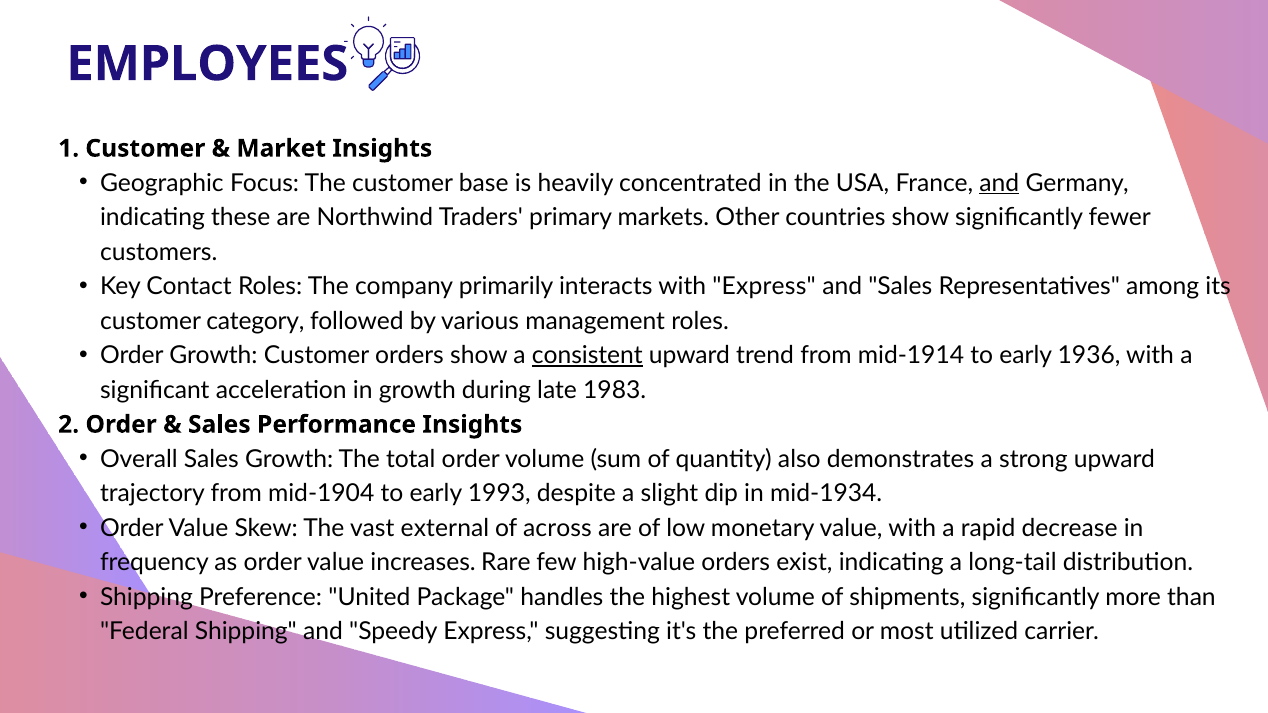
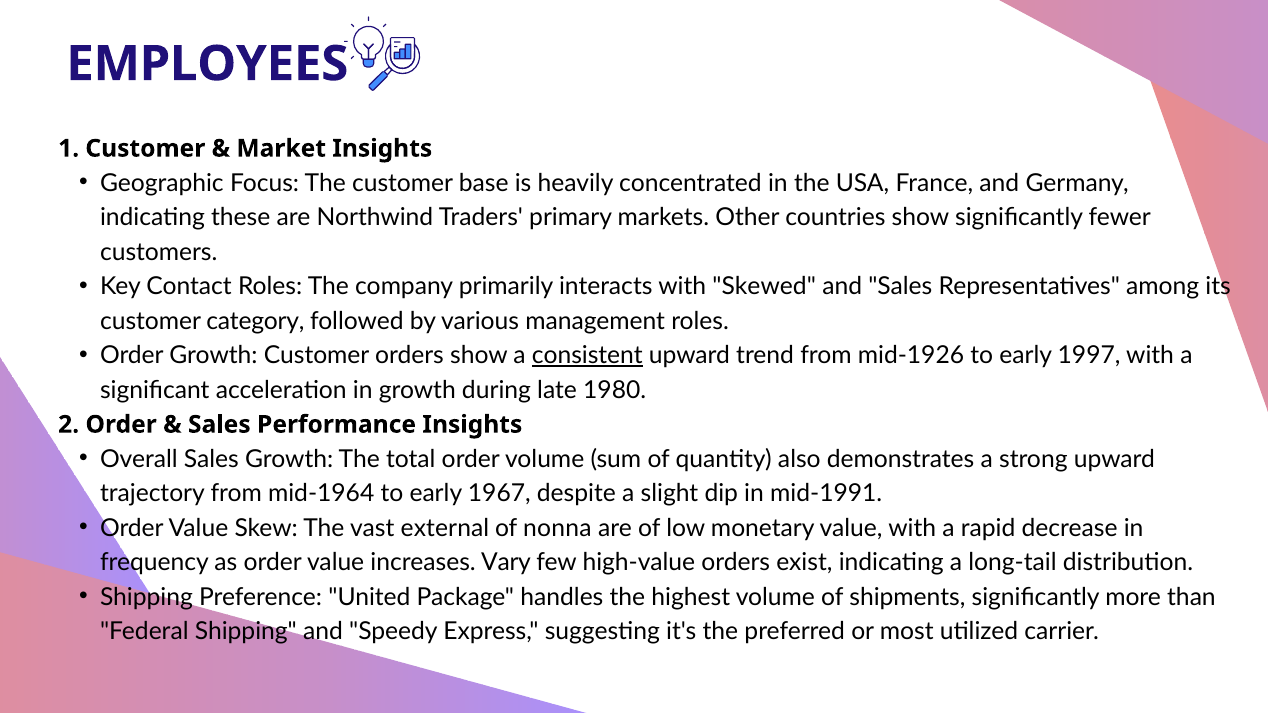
and at (999, 183) underline: present -> none
with Express: Express -> Skewed
mid-1914: mid-1914 -> mid-1926
1936: 1936 -> 1997
1983: 1983 -> 1980
mid-1904: mid-1904 -> mid-1964
1993: 1993 -> 1967
mid-1934: mid-1934 -> mid-1991
across: across -> nonna
Rare: Rare -> Vary
